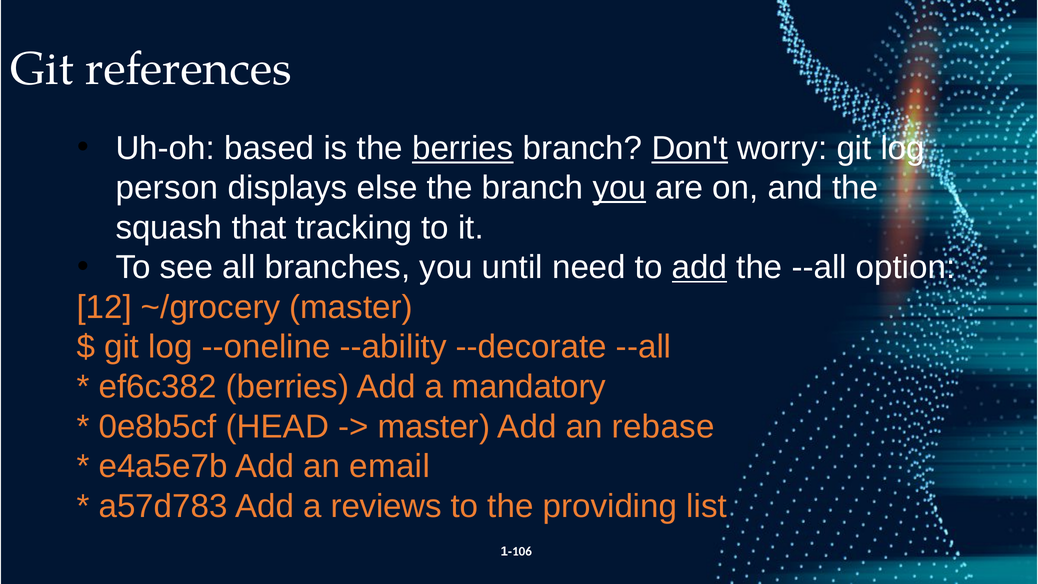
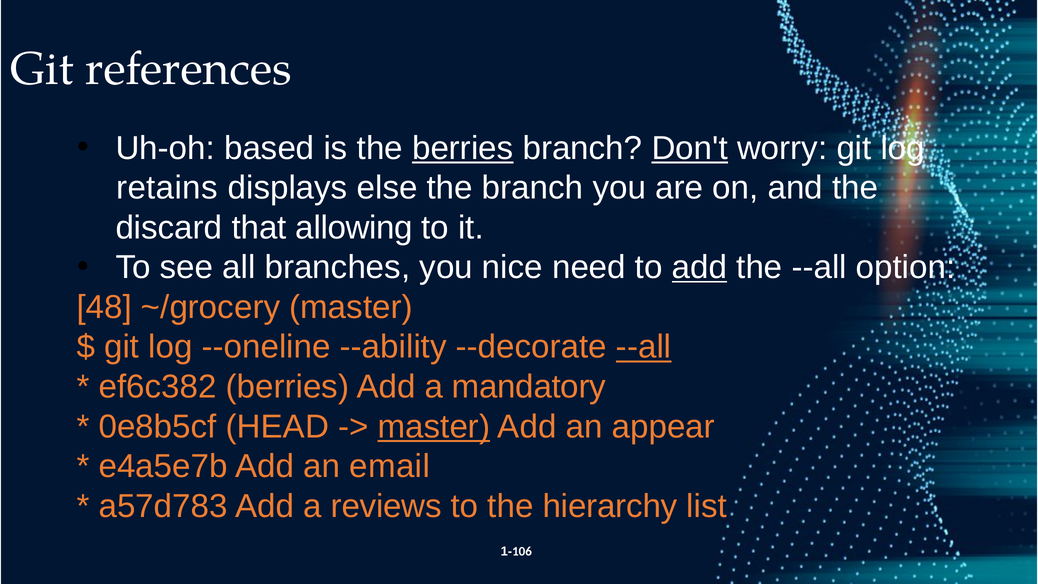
person: person -> retains
you at (619, 188) underline: present -> none
squash: squash -> discard
tracking: tracking -> allowing
until: until -> nice
12: 12 -> 48
--all at (644, 347) underline: none -> present
master at (434, 426) underline: none -> present
rebase: rebase -> appear
providing: providing -> hierarchy
